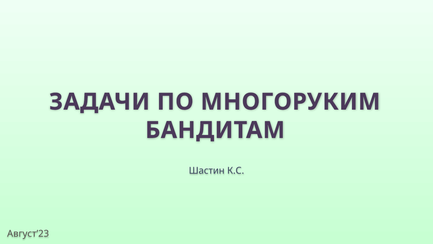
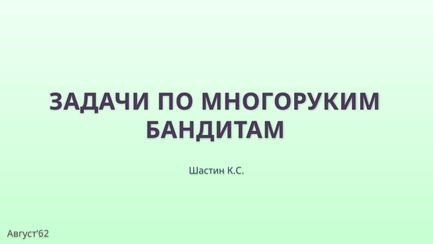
Август’23: Август’23 -> Август’62
